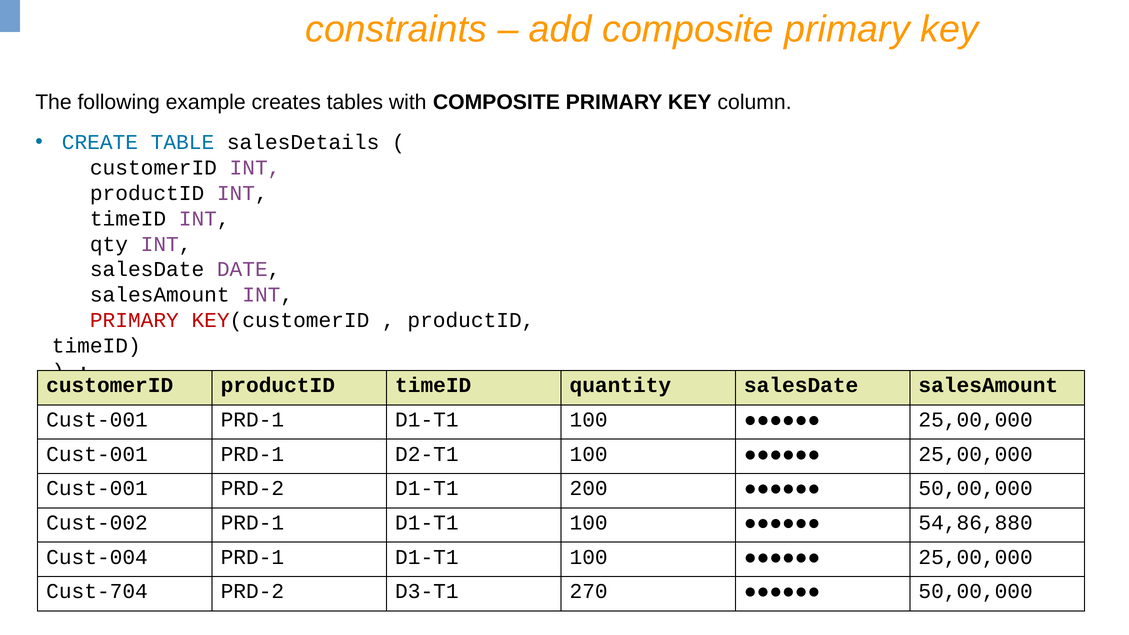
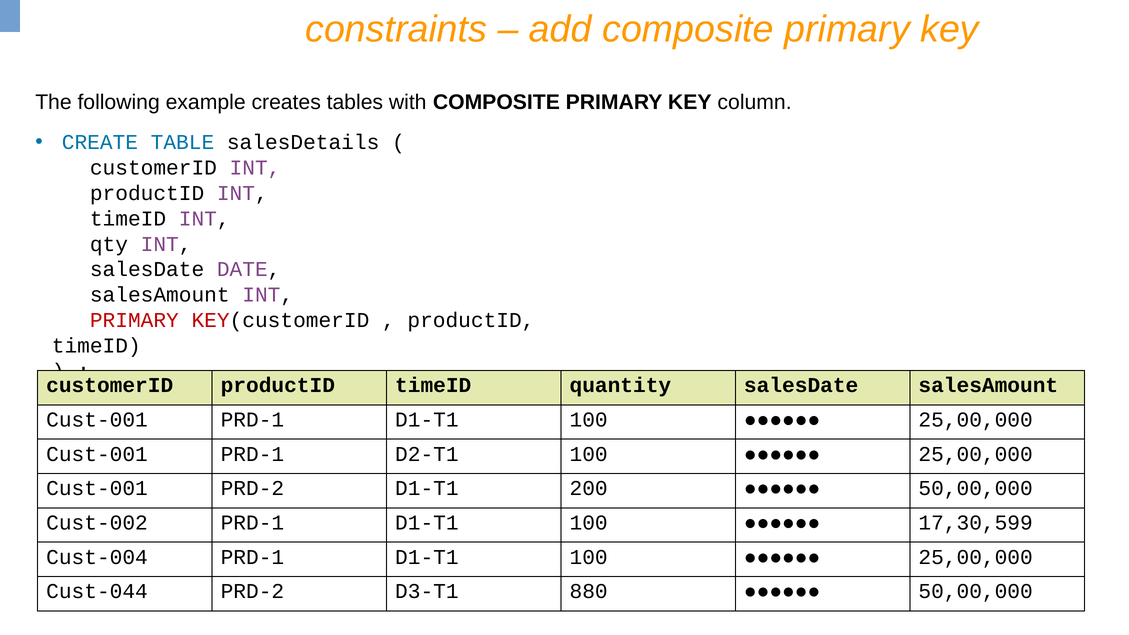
54,86,880: 54,86,880 -> 17,30,599
Cust-704: Cust-704 -> Cust-044
270: 270 -> 880
